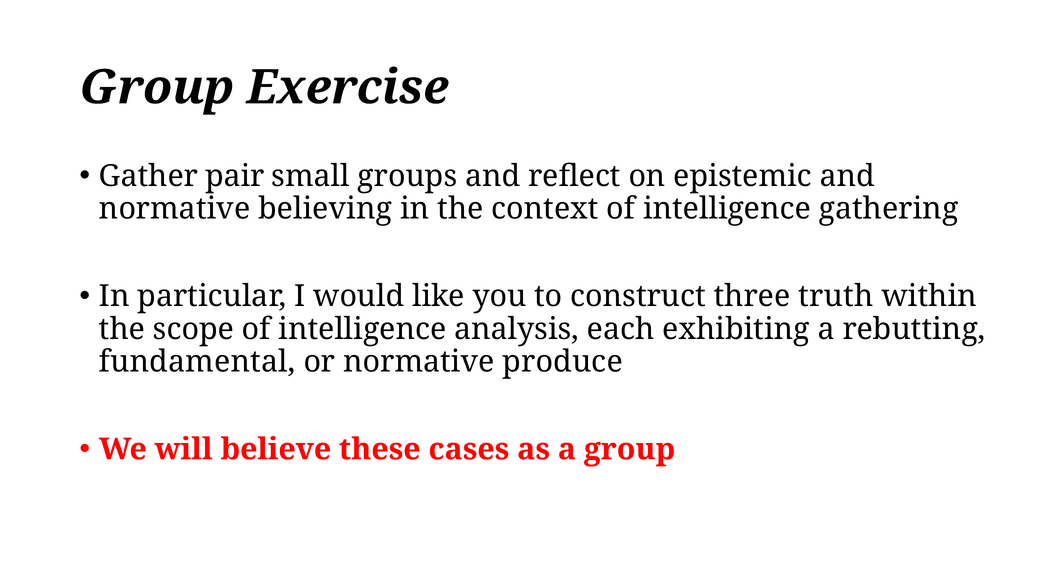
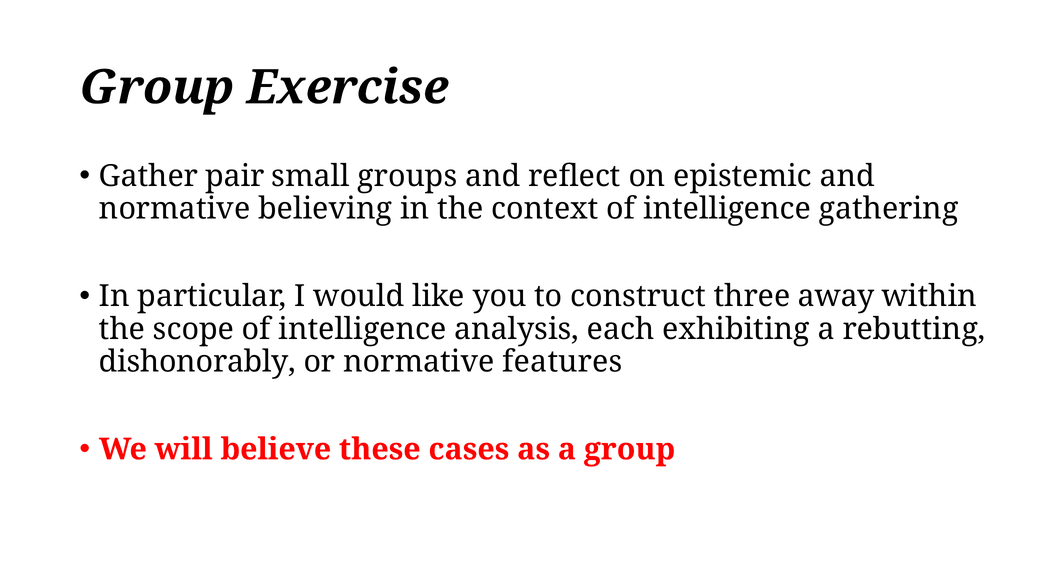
truth: truth -> away
fundamental: fundamental -> dishonorably
produce: produce -> features
